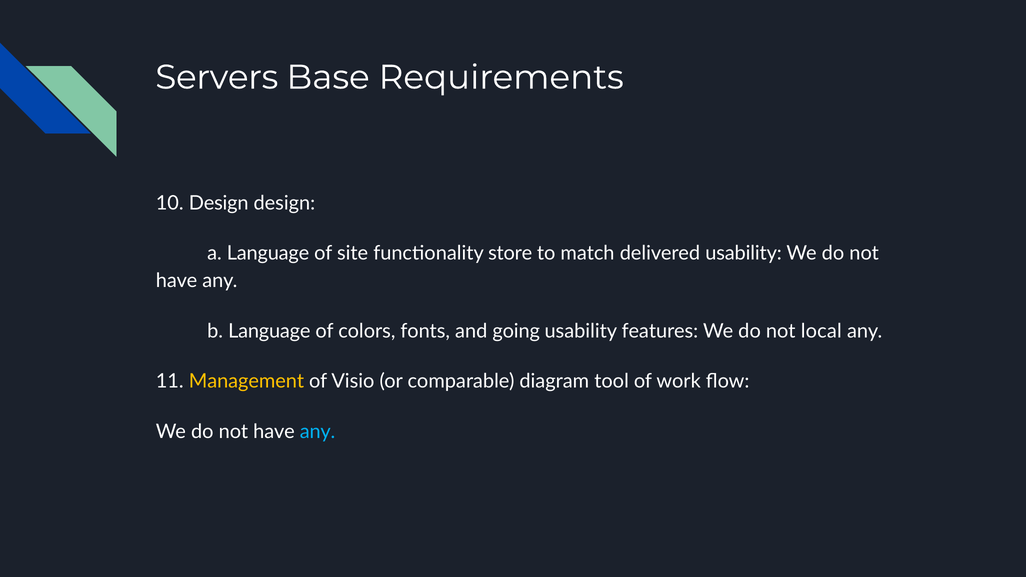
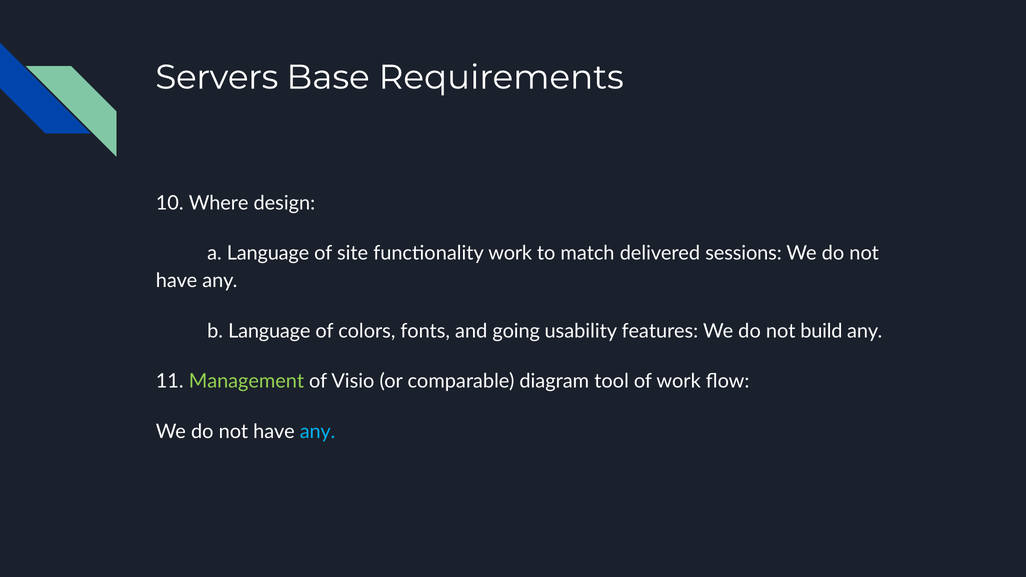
10 Design: Design -> Where
functionality store: store -> work
delivered usability: usability -> sessions
local: local -> build
Management colour: yellow -> light green
